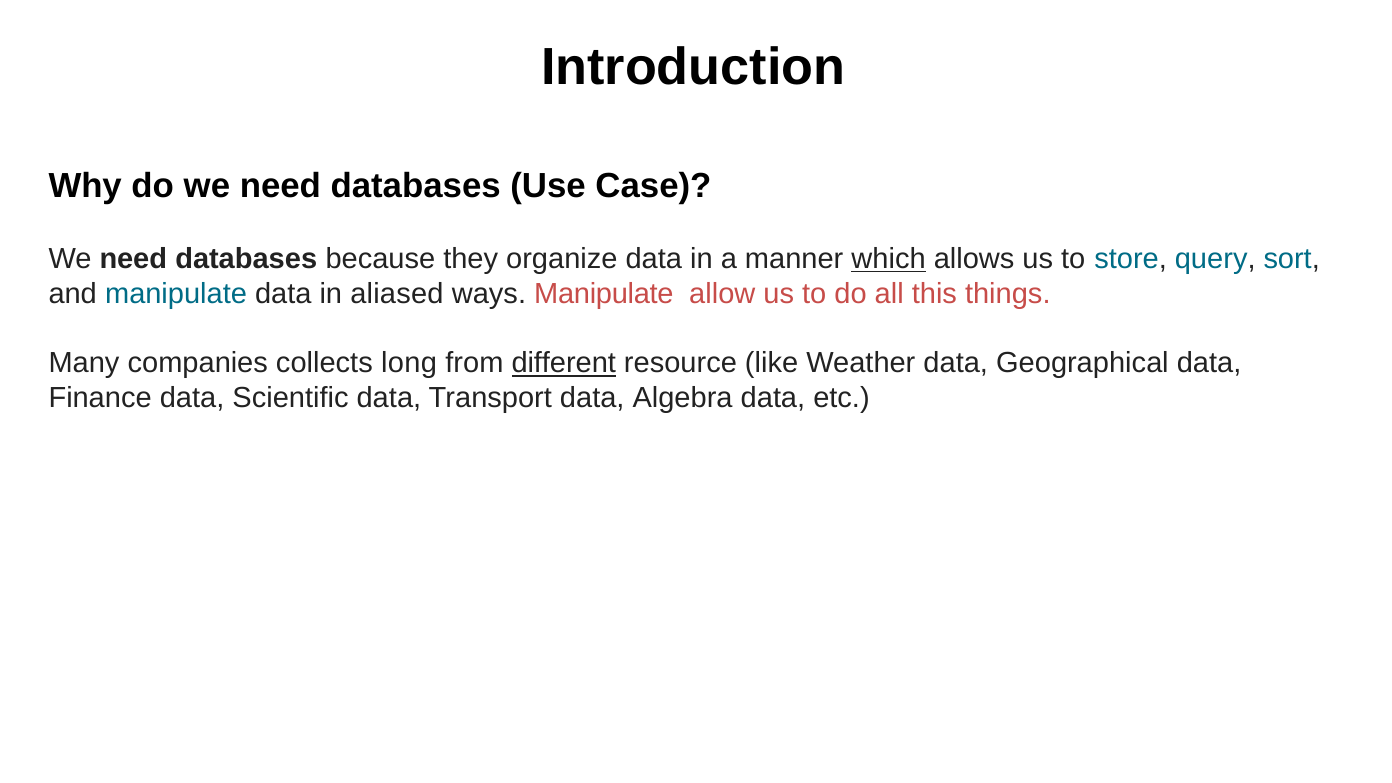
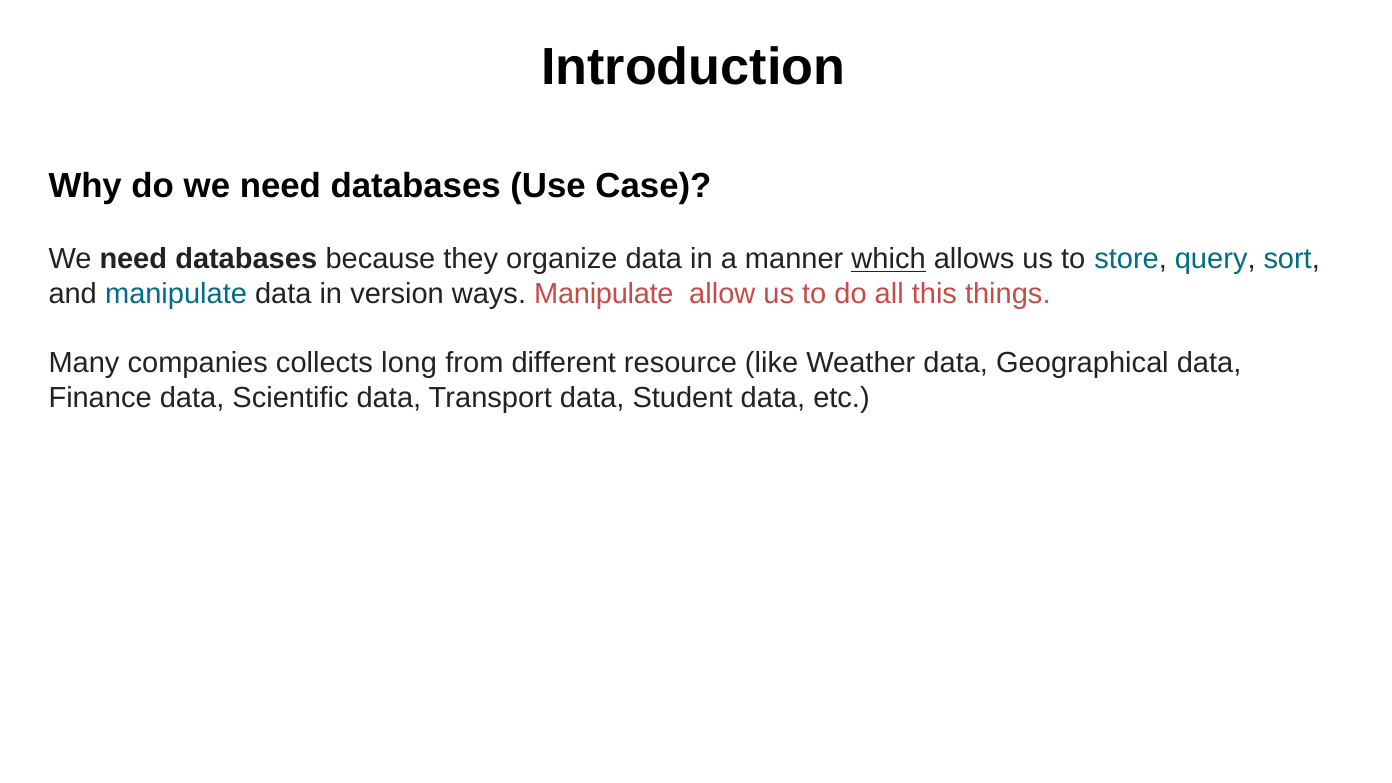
aliased: aliased -> version
different underline: present -> none
Algebra: Algebra -> Student
